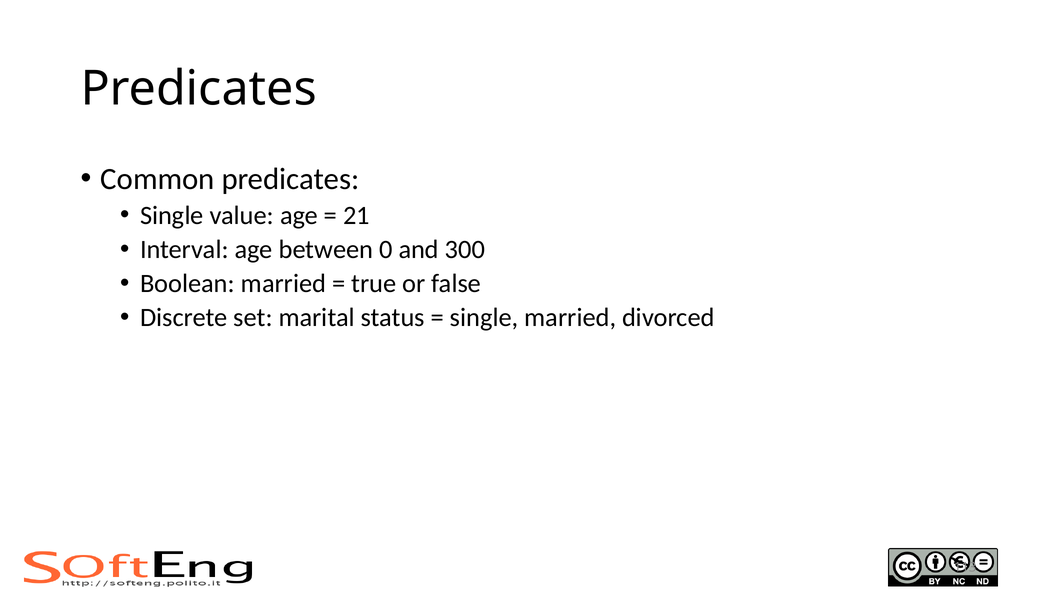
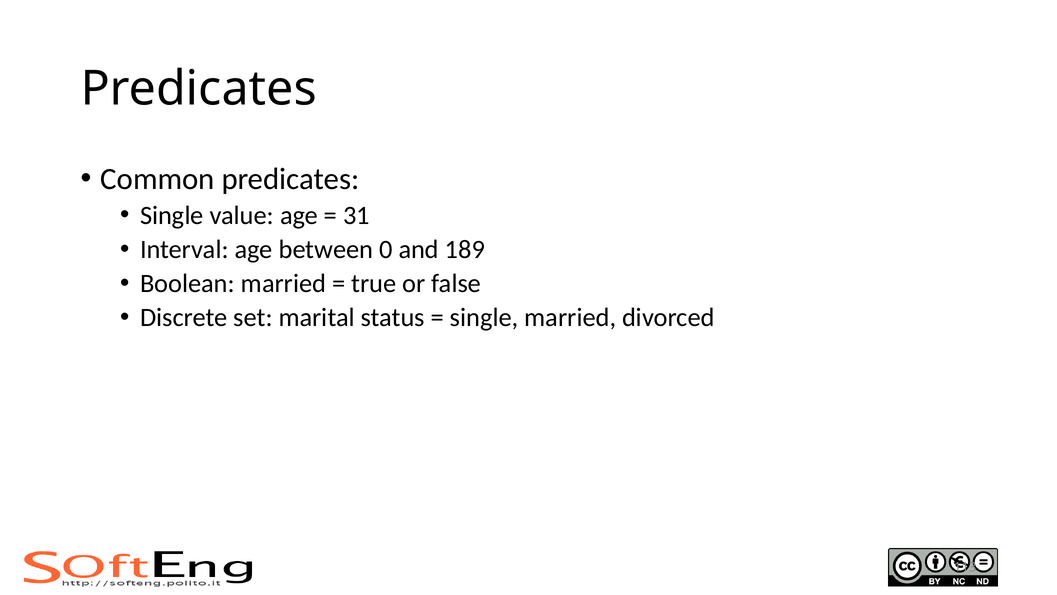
21: 21 -> 31
300: 300 -> 189
